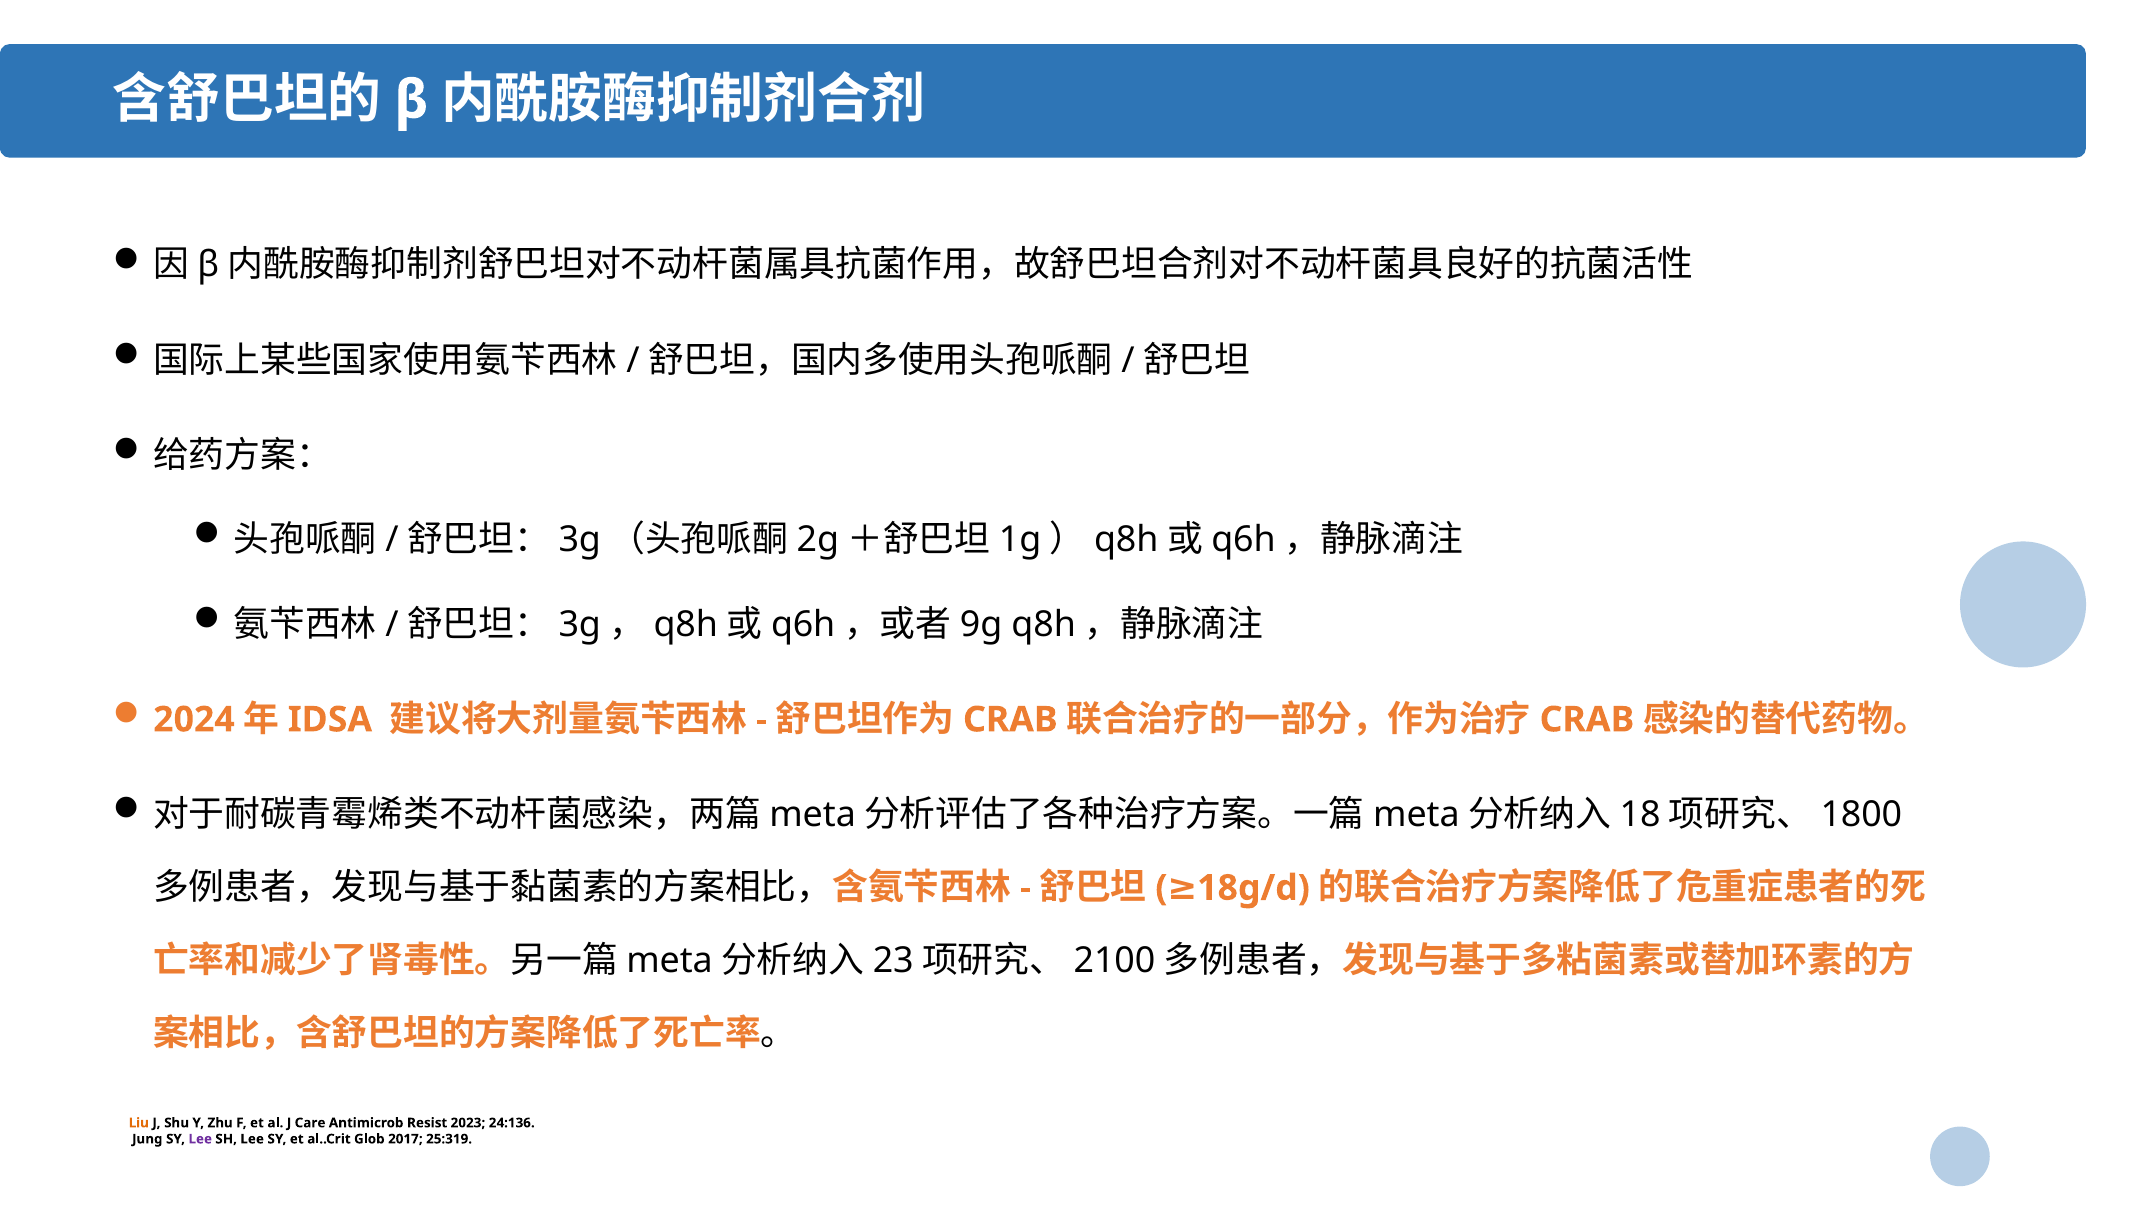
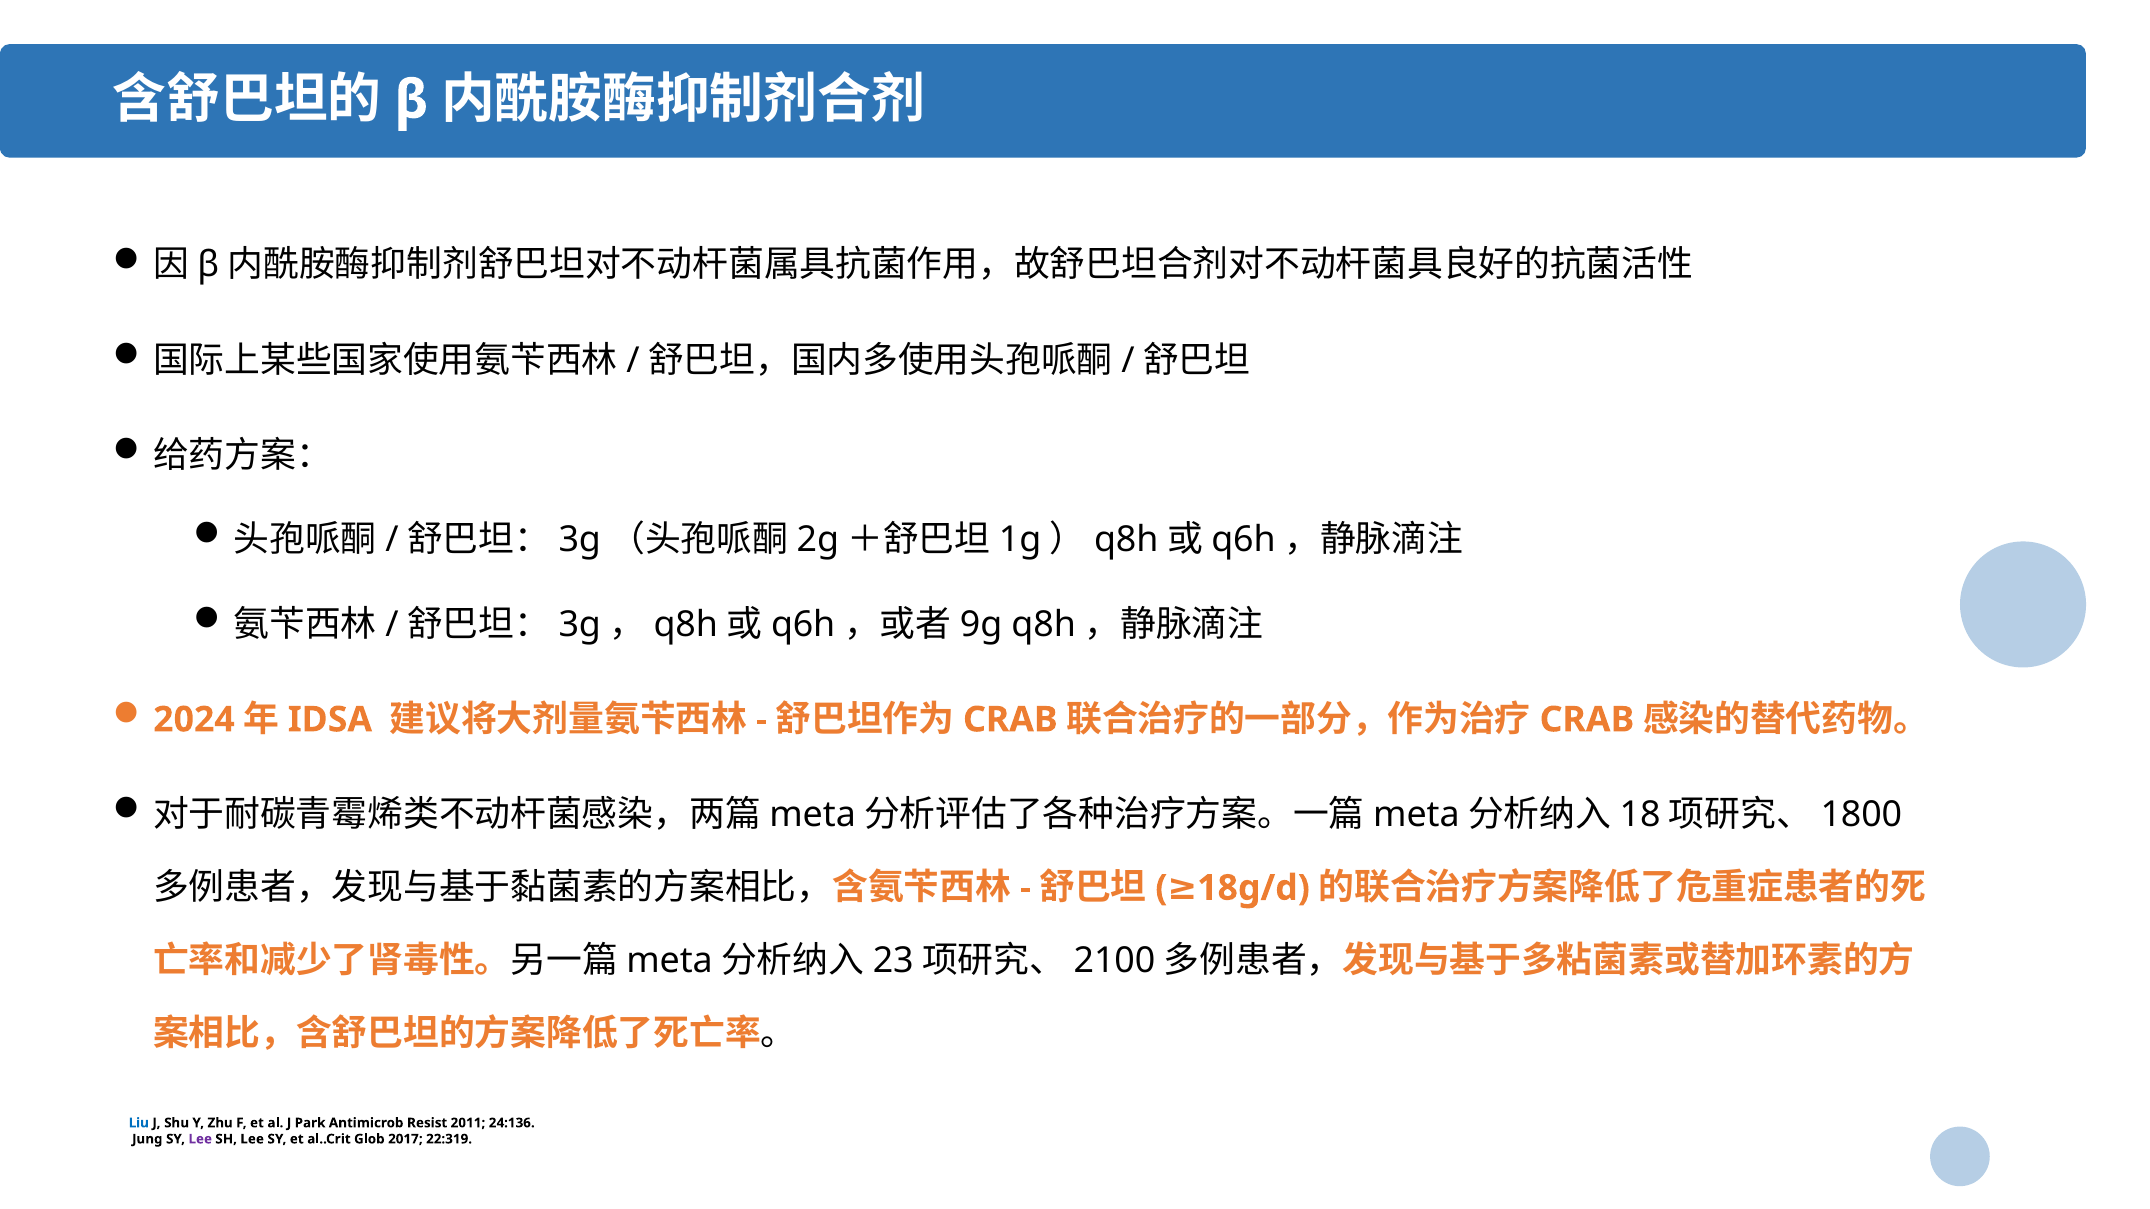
Liu colour: orange -> blue
Care: Care -> Park
2023: 2023 -> 2011
25:319: 25:319 -> 22:319
